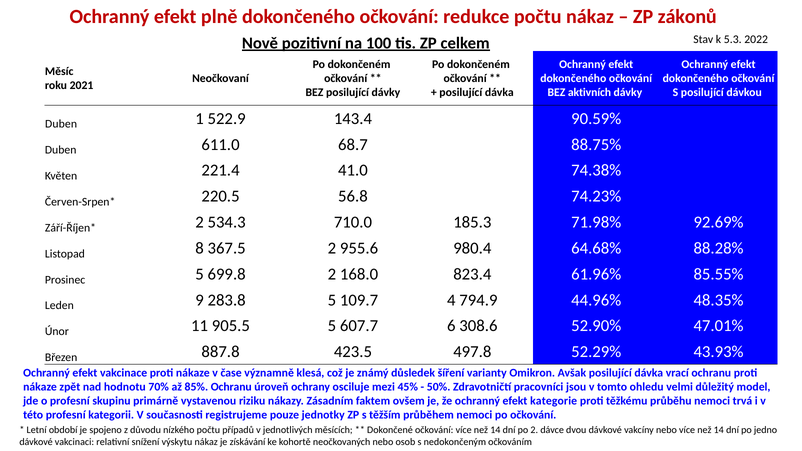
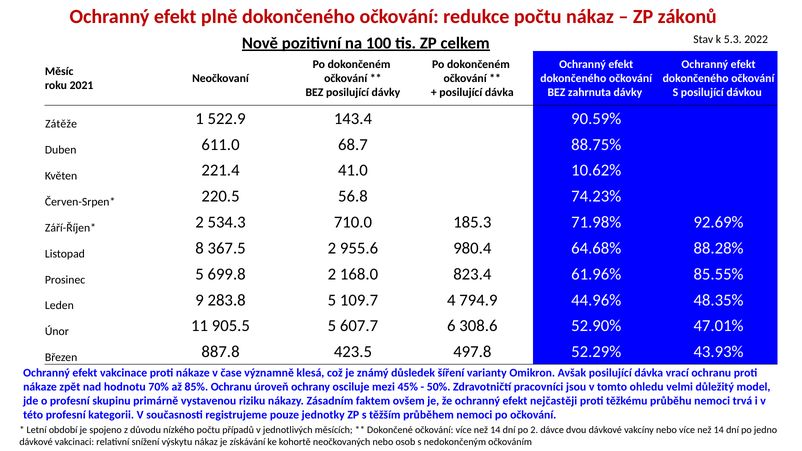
aktivních: aktivních -> zahrnuta
Duben at (61, 124): Duben -> Zátěže
74.38%: 74.38% -> 10.62%
kategorie: kategorie -> nejčastěji
